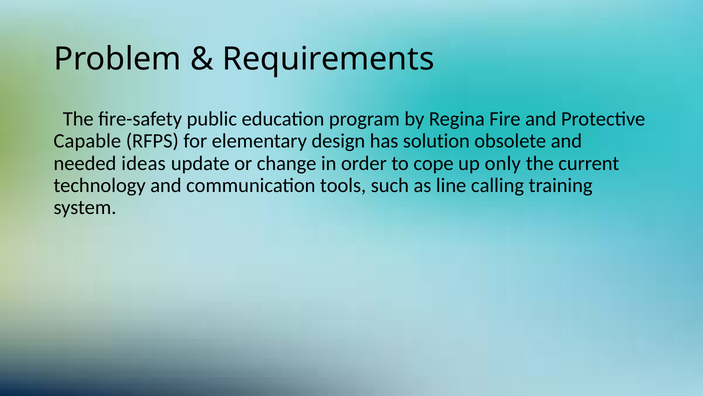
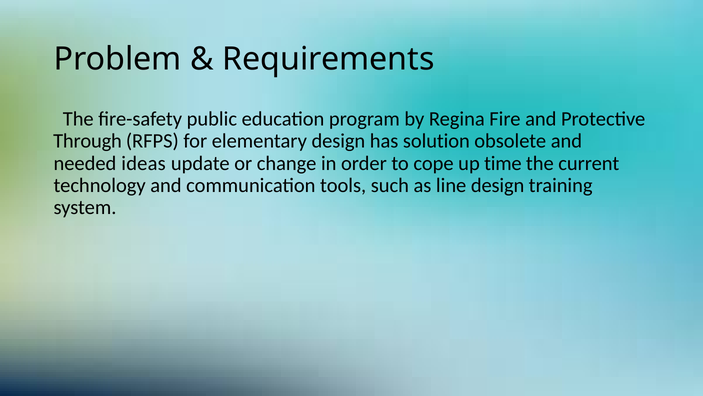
Capable: Capable -> Through
only: only -> time
line calling: calling -> design
